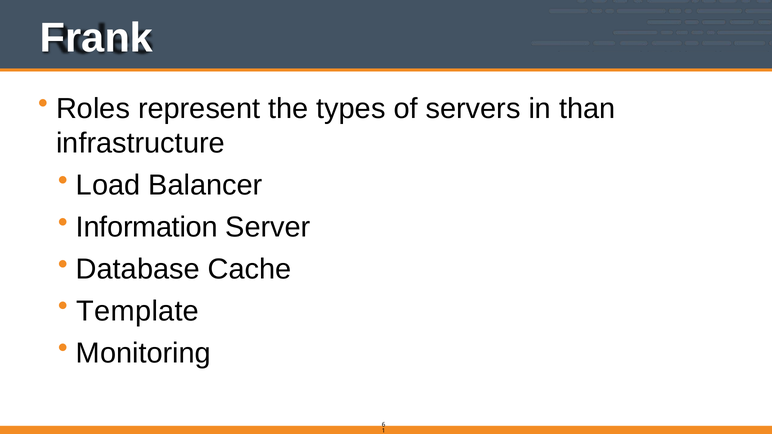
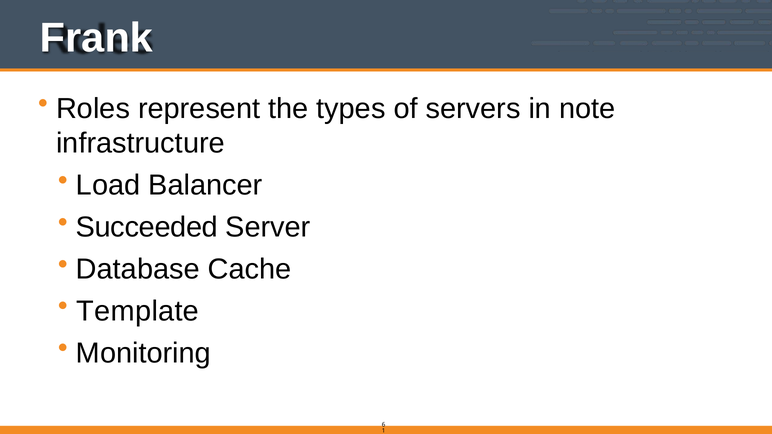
than: than -> note
Information: Information -> Succeeded
